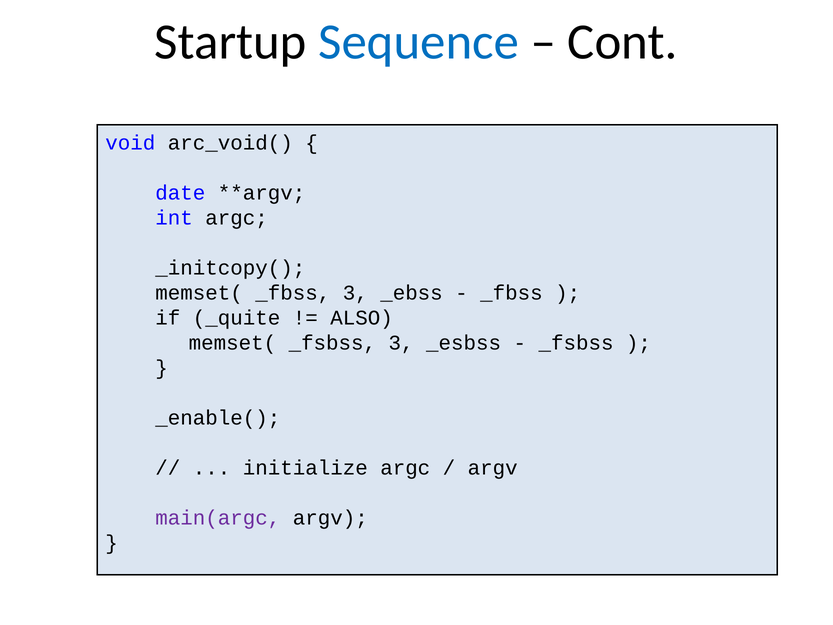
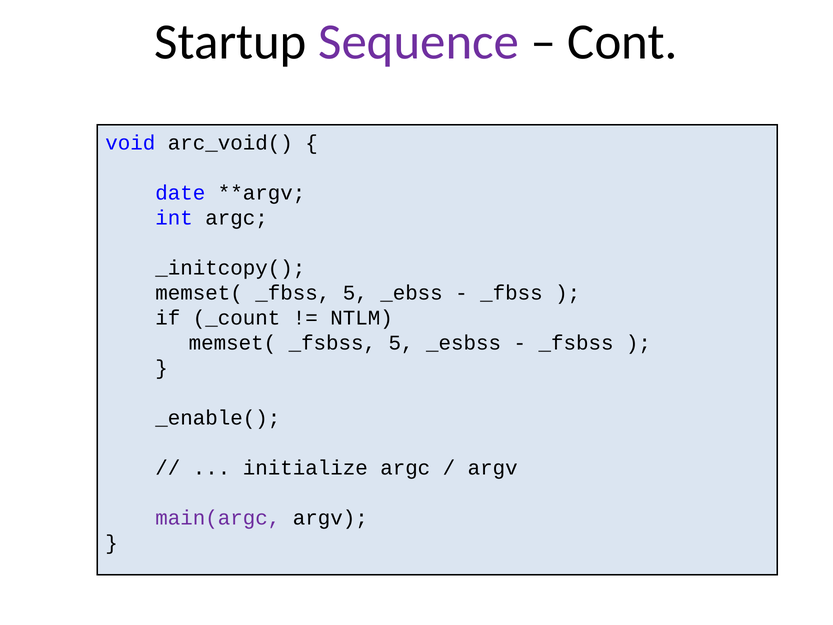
Sequence colour: blue -> purple
_fbss 3: 3 -> 5
_quite: _quite -> _count
ALSO: ALSO -> NTLM
_fsbss 3: 3 -> 5
